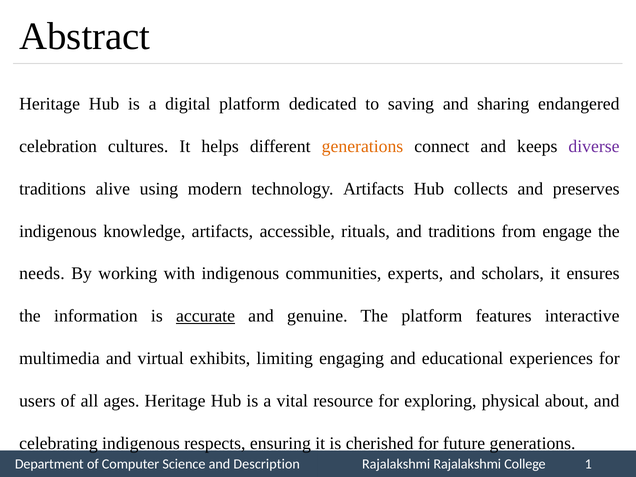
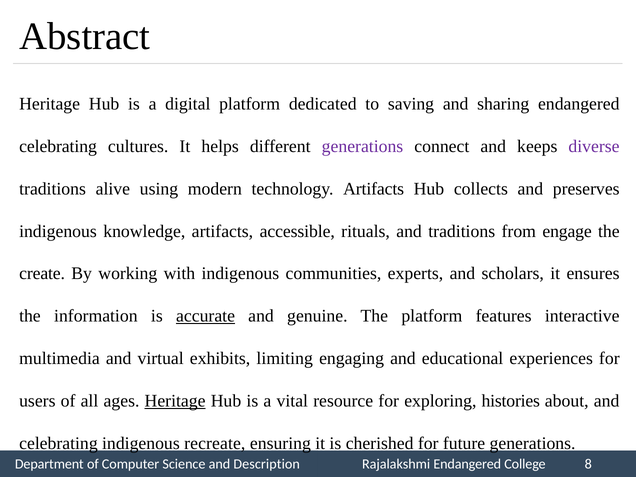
celebration at (58, 146): celebration -> celebrating
generations at (362, 146) colour: orange -> purple
needs: needs -> create
Heritage at (175, 401) underline: none -> present
physical: physical -> histories
respects: respects -> recreate
Rajalakshmi Rajalakshmi: Rajalakshmi -> Endangered
1: 1 -> 8
